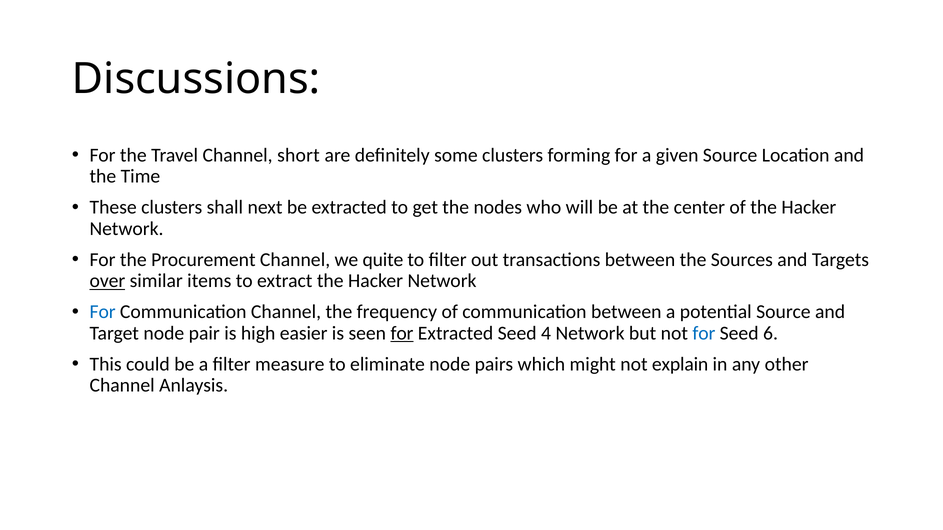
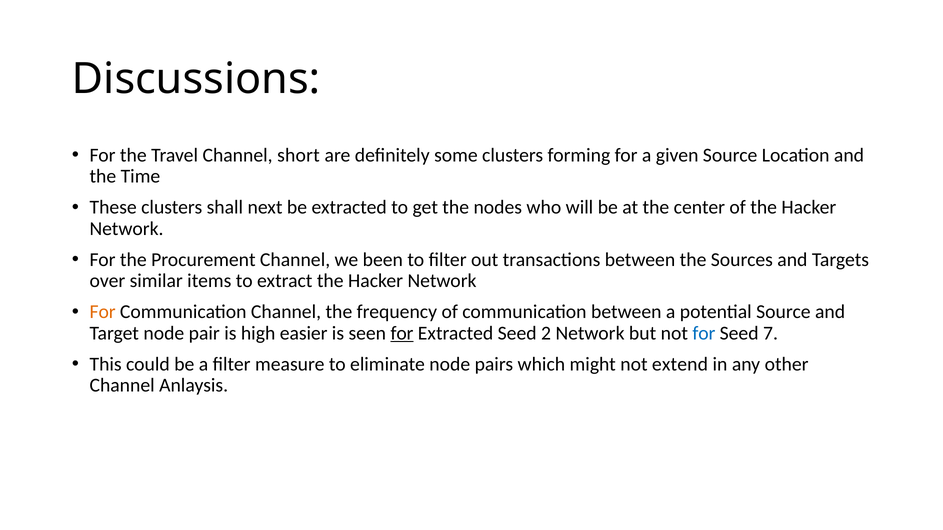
quite: quite -> been
over underline: present -> none
For at (103, 312) colour: blue -> orange
4: 4 -> 2
6: 6 -> 7
explain: explain -> extend
